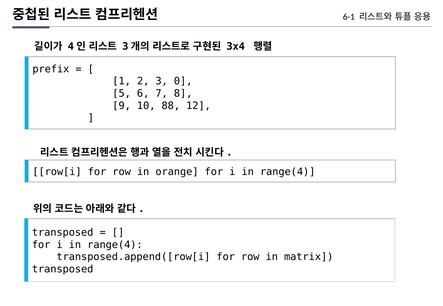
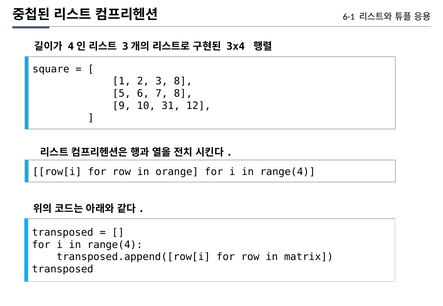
prefix: prefix -> square
3 0: 0 -> 8
88: 88 -> 31
